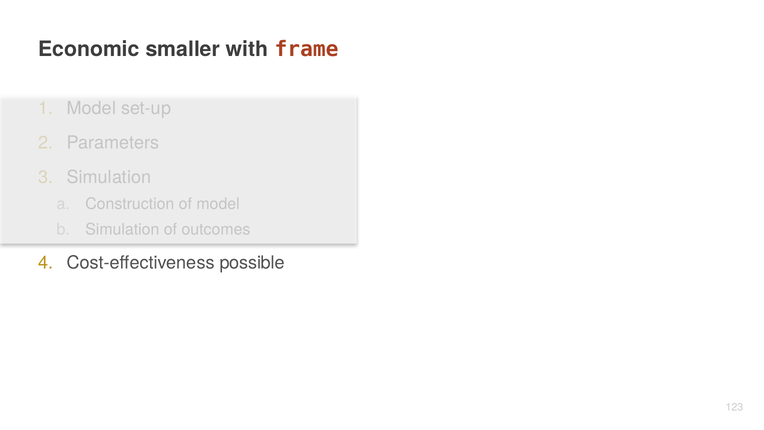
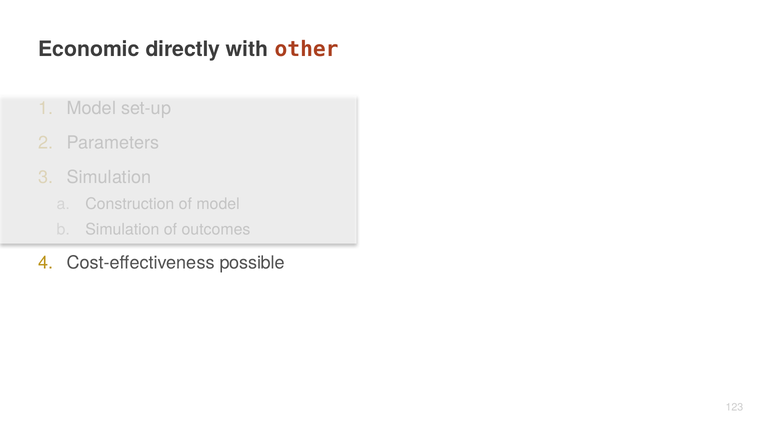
smaller: smaller -> directly
frame: frame -> other
